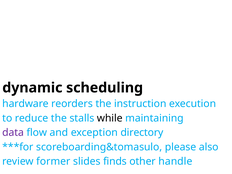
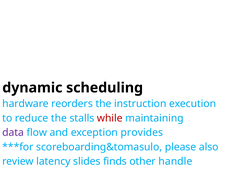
while colour: black -> red
directory: directory -> provides
former: former -> latency
